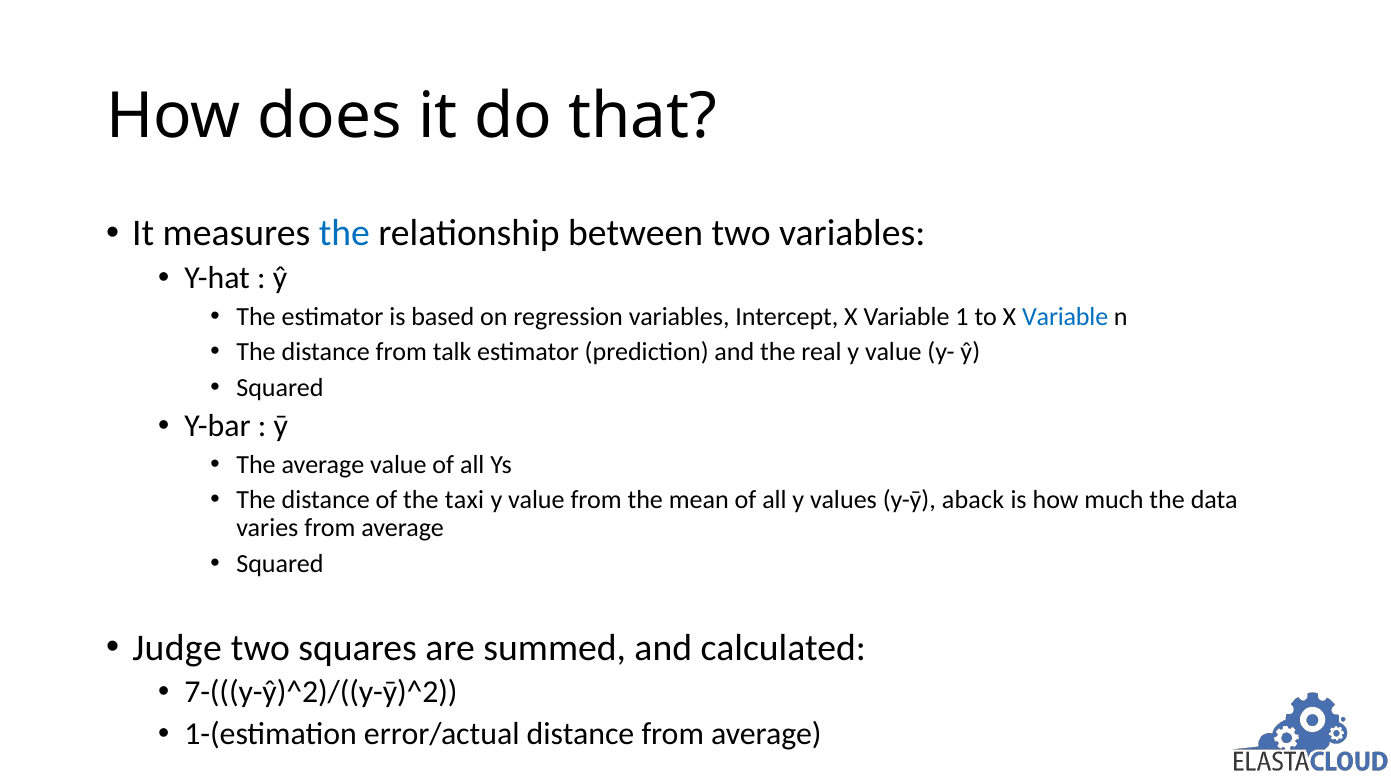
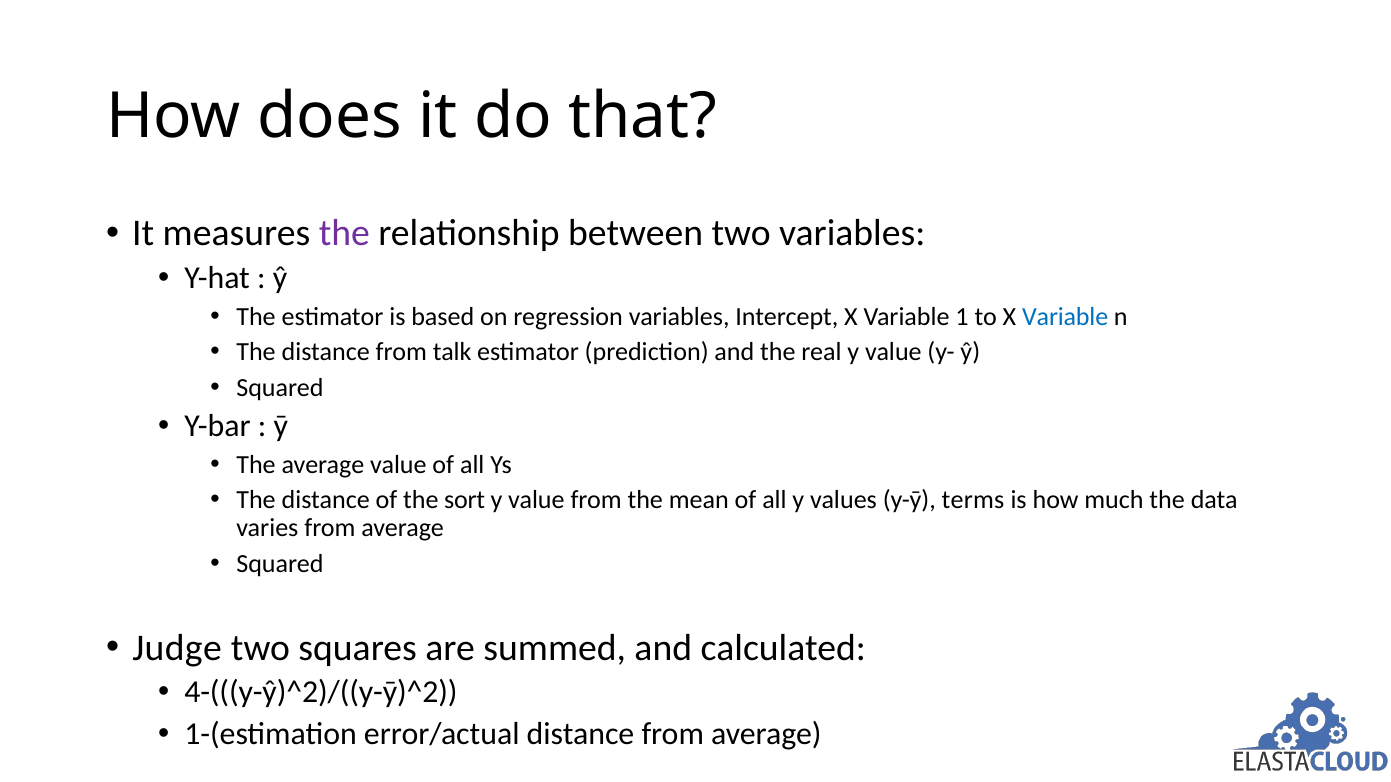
the at (344, 234) colour: blue -> purple
taxi: taxi -> sort
aback: aback -> terms
7-(((y-ŷ)^2)/((y-ȳ)^2: 7-(((y-ŷ)^2)/((y-ȳ)^2 -> 4-(((y-ŷ)^2)/((y-ȳ)^2
